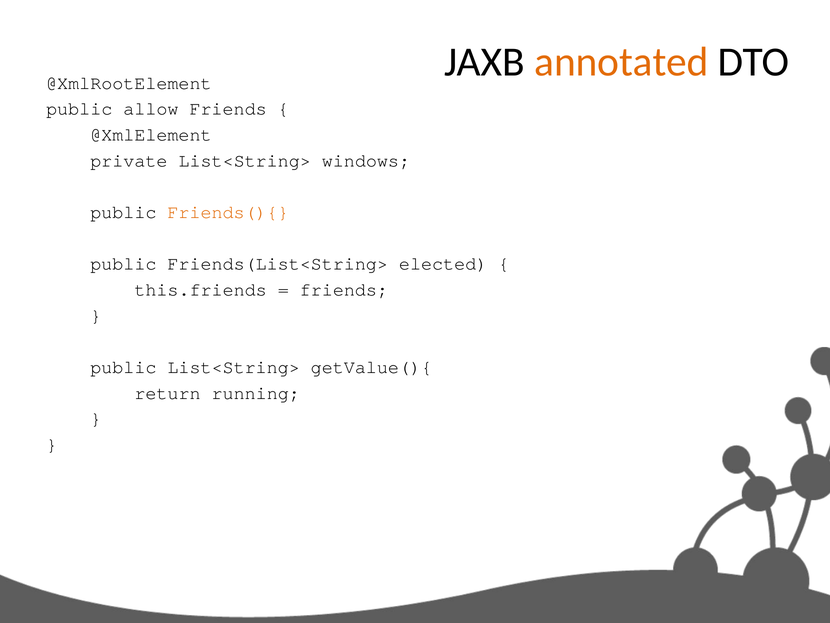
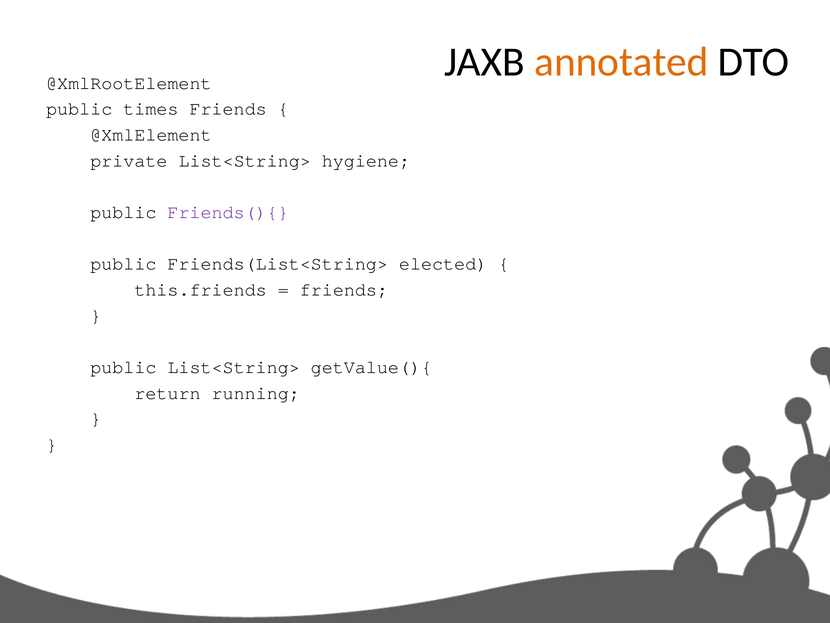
allow: allow -> times
windows: windows -> hygiene
Friends(){ colour: orange -> purple
